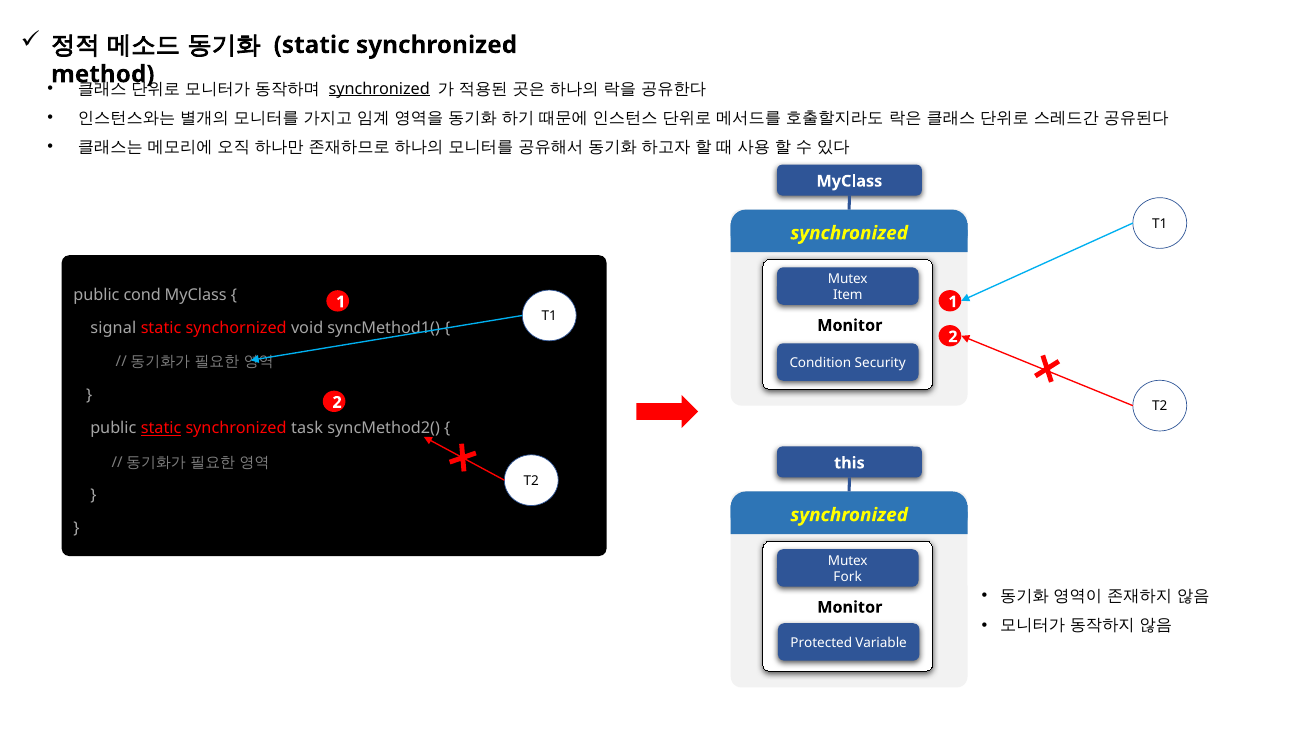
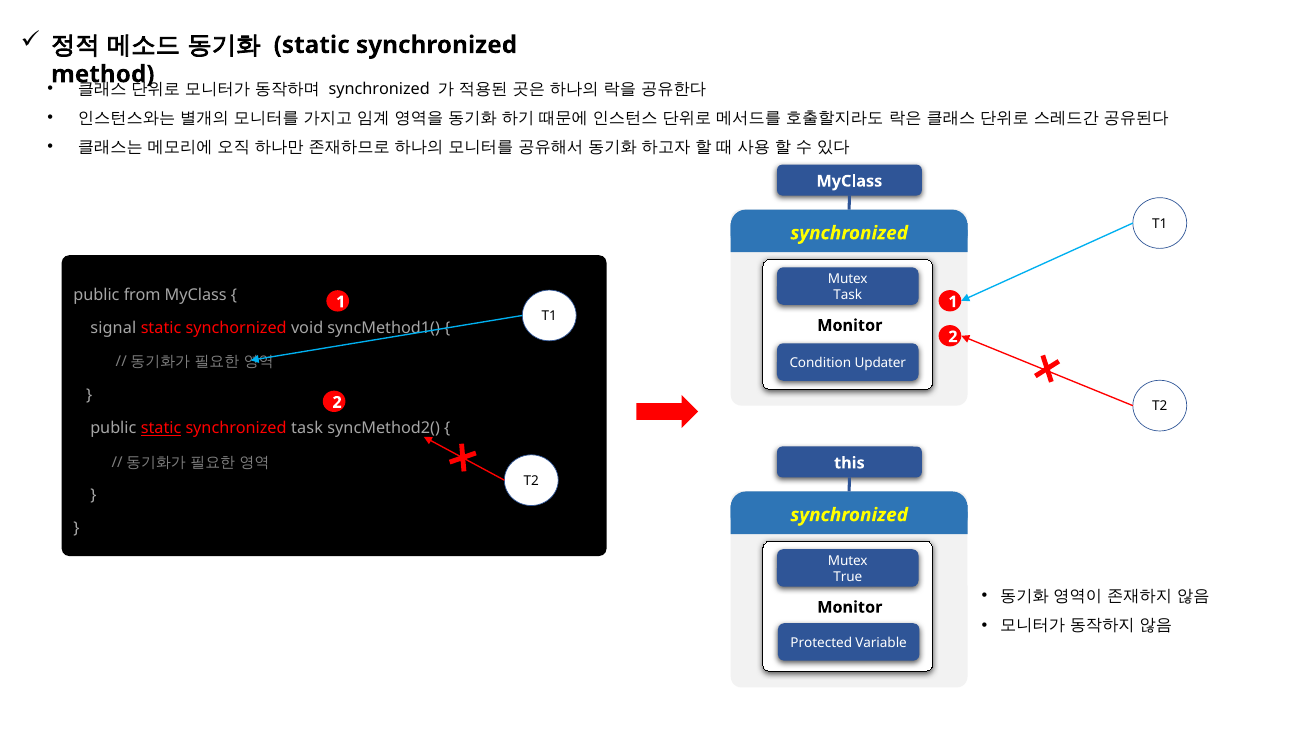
synchronized at (379, 89) underline: present -> none
cond: cond -> from
Item at (848, 295): Item -> Task
Security: Security -> Updater
Fork: Fork -> True
